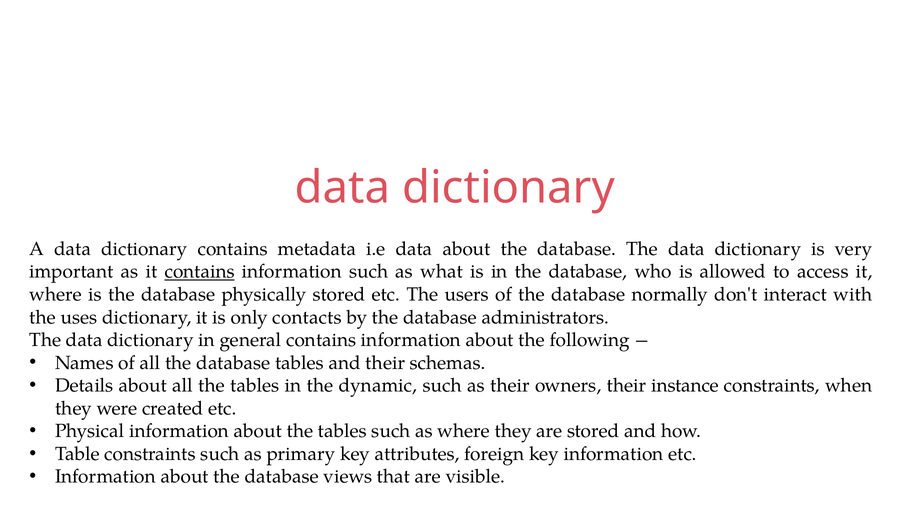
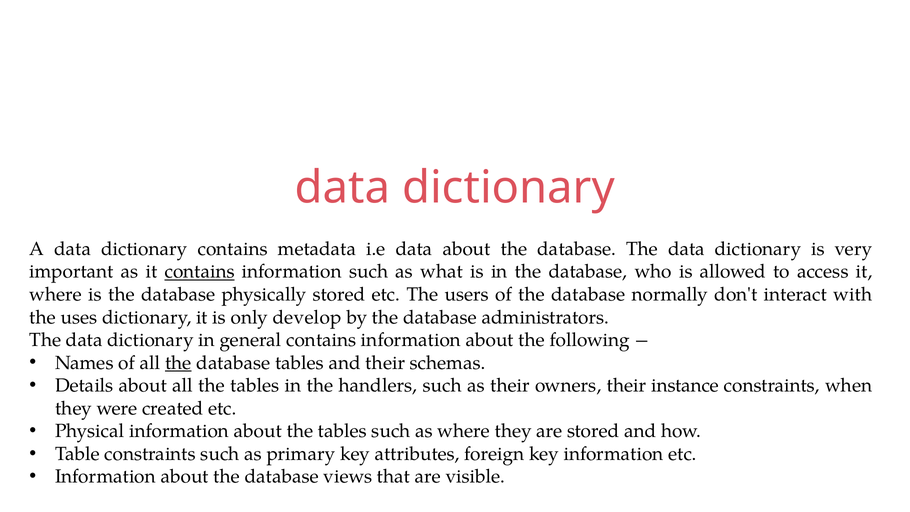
contacts: contacts -> develop
the at (178, 363) underline: none -> present
dynamic: dynamic -> handlers
